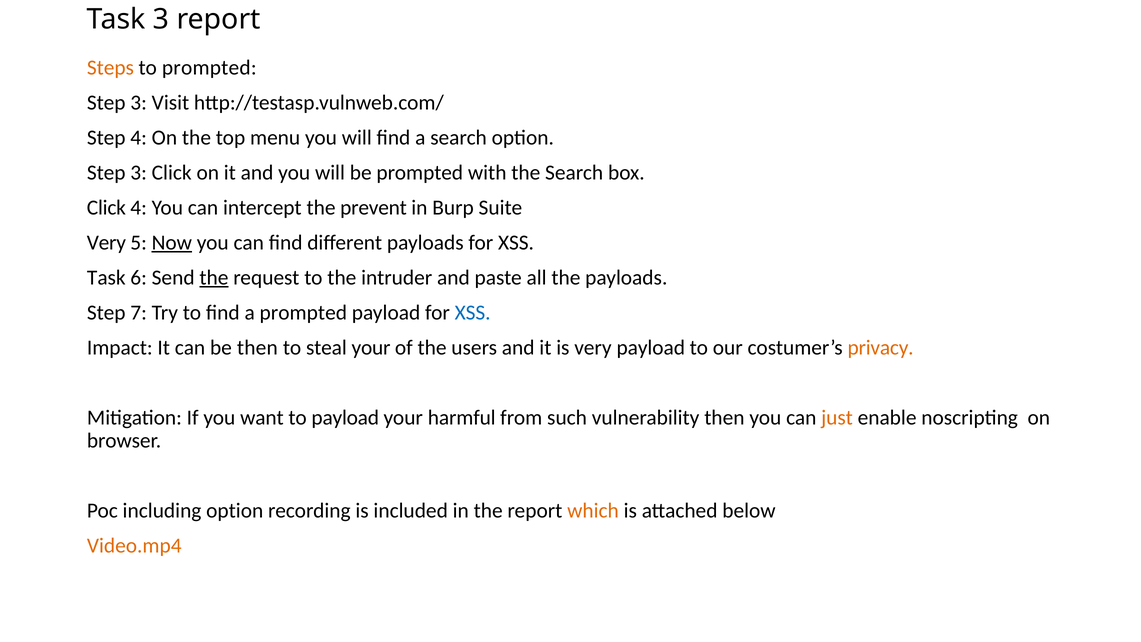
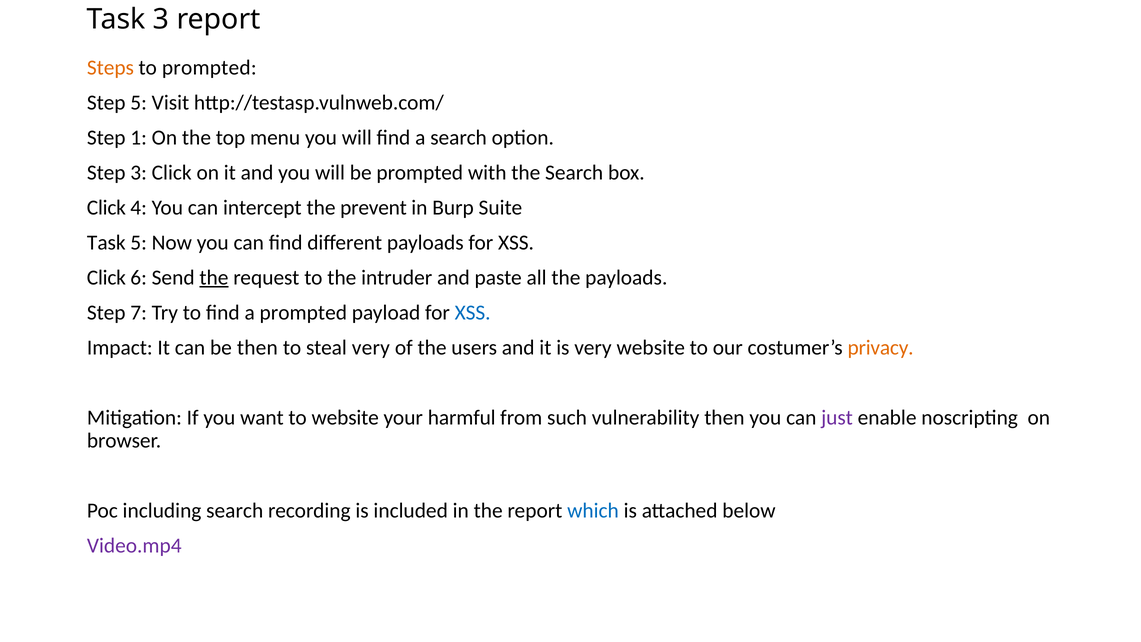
3 at (139, 103): 3 -> 5
Step 4: 4 -> 1
Very at (106, 243): Very -> Task
Now underline: present -> none
Task at (106, 278): Task -> Click
steal your: your -> very
very payload: payload -> website
to payload: payload -> website
just colour: orange -> purple
including option: option -> search
which colour: orange -> blue
Video.mp4 colour: orange -> purple
